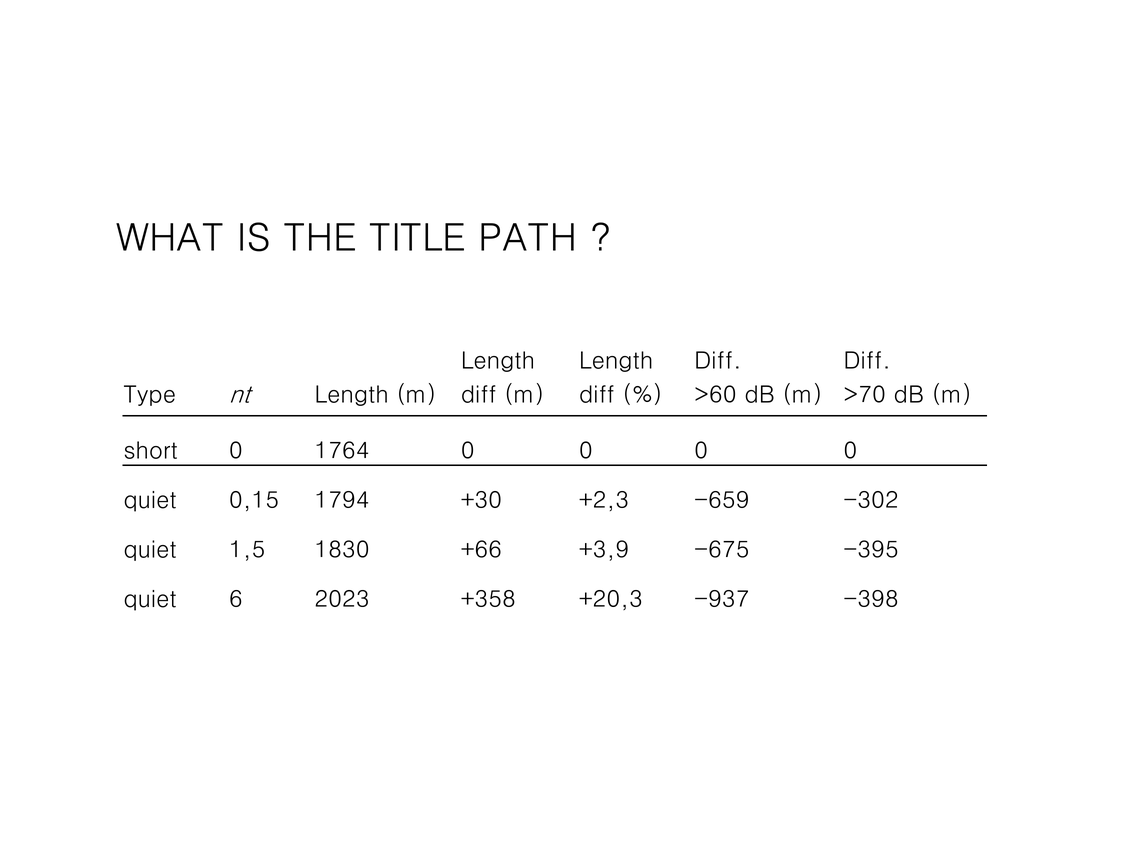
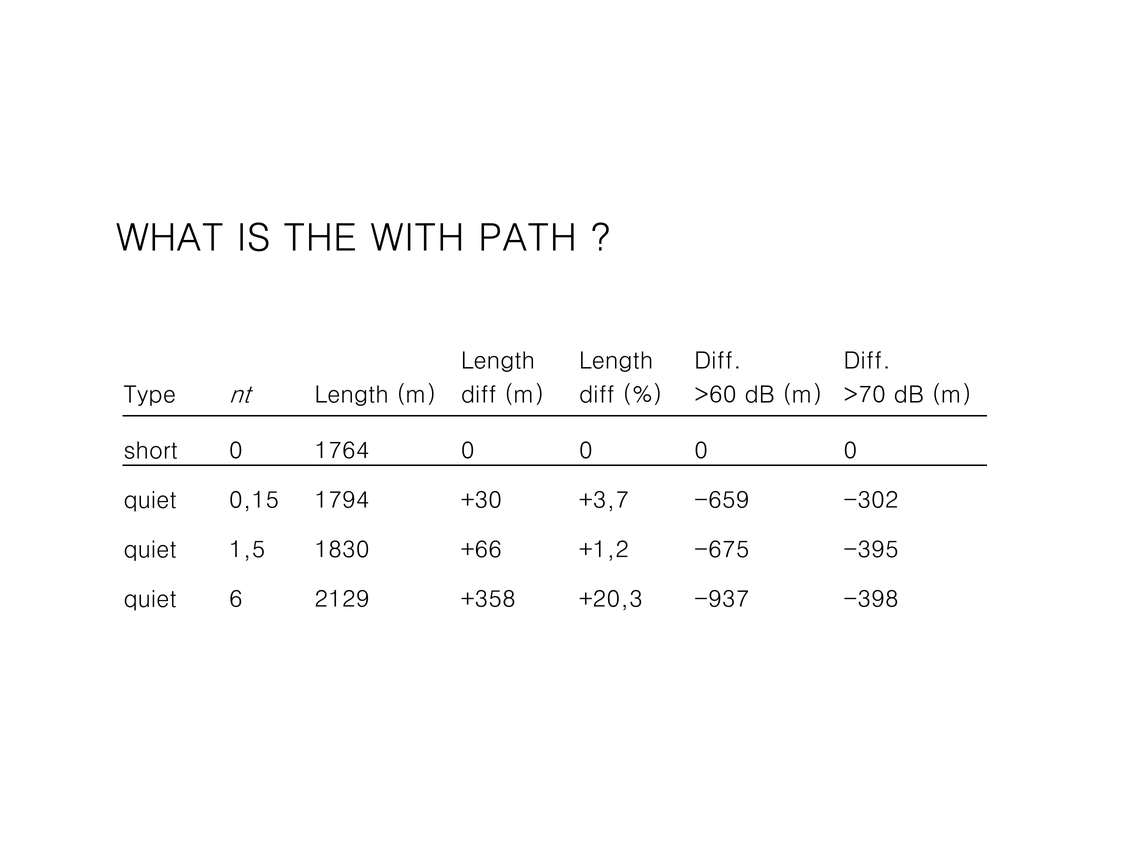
TITLE: TITLE -> WITH
+2,3: +2,3 -> +3,7
+3,9: +3,9 -> +1,2
2023: 2023 -> 2129
